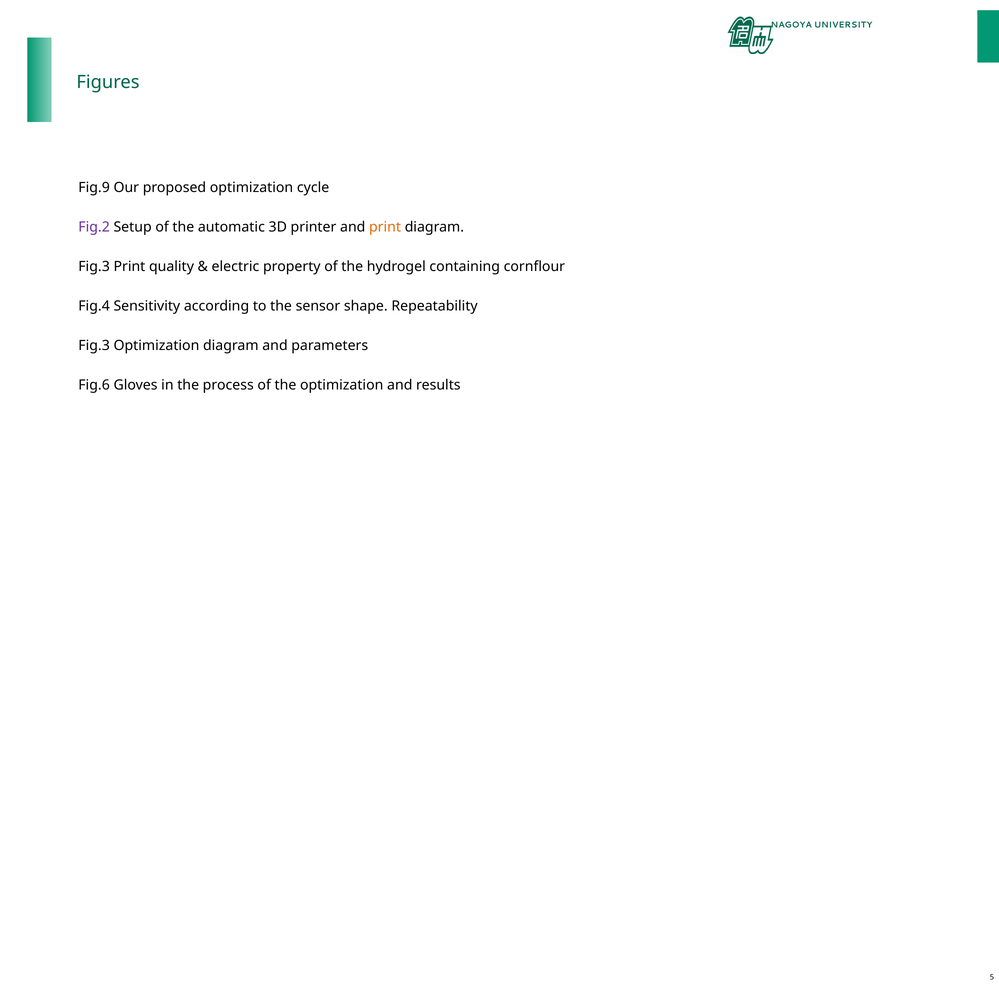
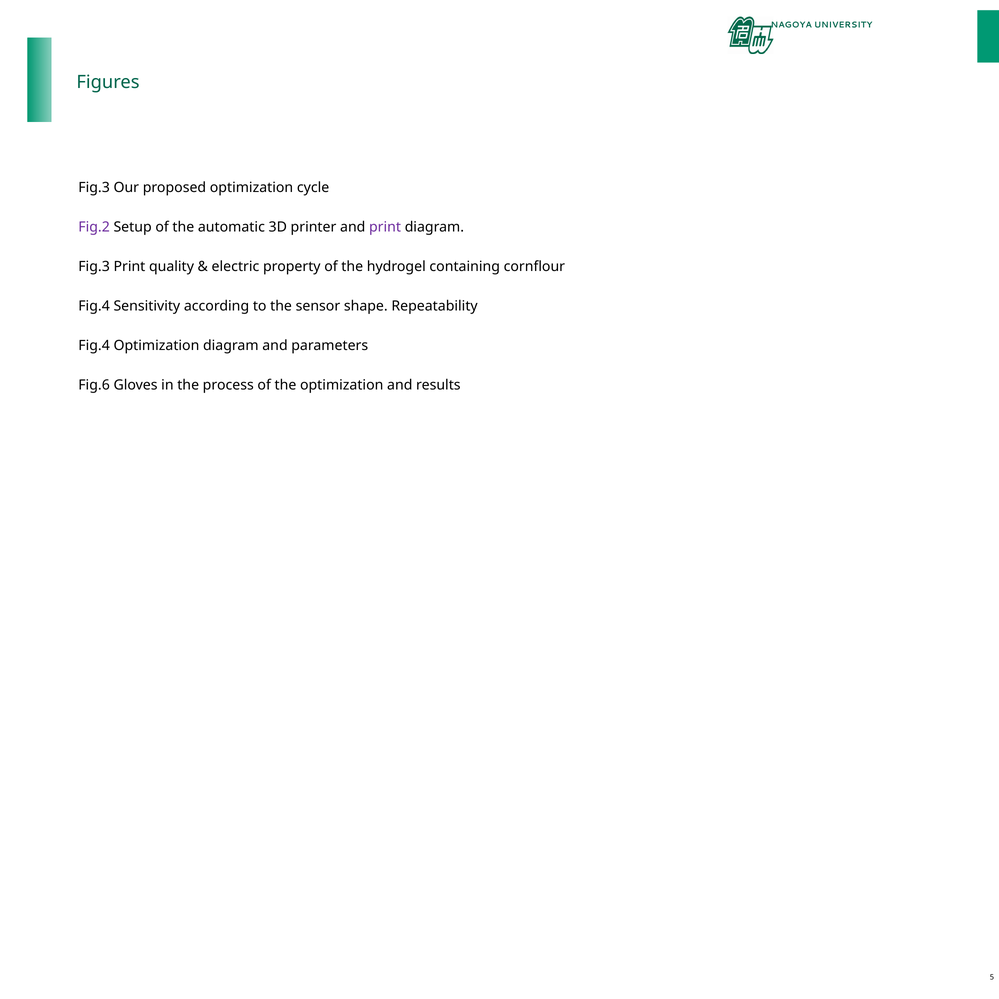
Fig.9 at (94, 188): Fig.9 -> Fig.3
print at (385, 227) colour: orange -> purple
Fig.3 at (94, 346): Fig.3 -> Fig.4
